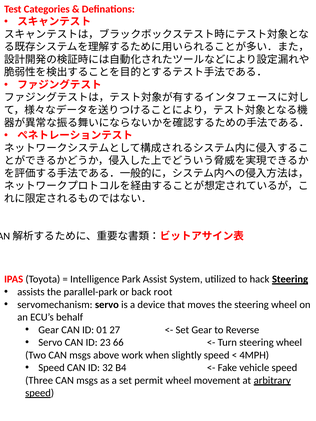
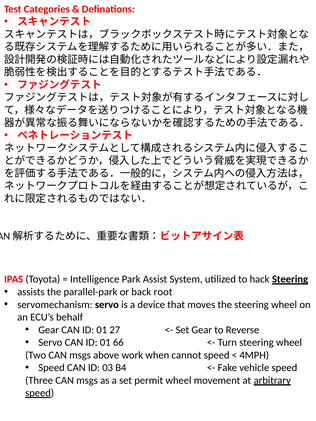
Servo CAN ID 23: 23 -> 01
slightly: slightly -> cannot
32: 32 -> 03
